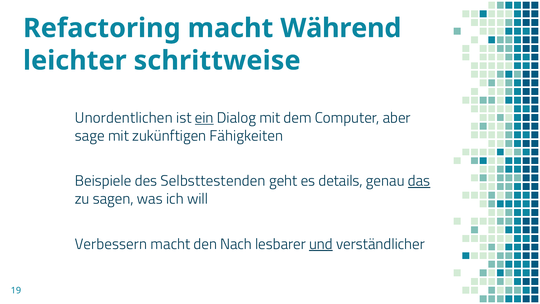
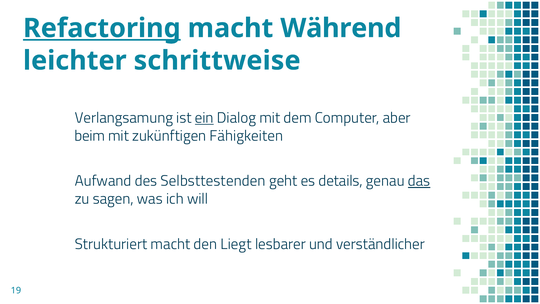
Refactoring underline: none -> present
Unordentlichen: Unordentlichen -> Verlangsamung
sage: sage -> beim
Beispiele: Beispiele -> Aufwand
Verbessern: Verbessern -> Strukturiert
Nach: Nach -> Liegt
und underline: present -> none
